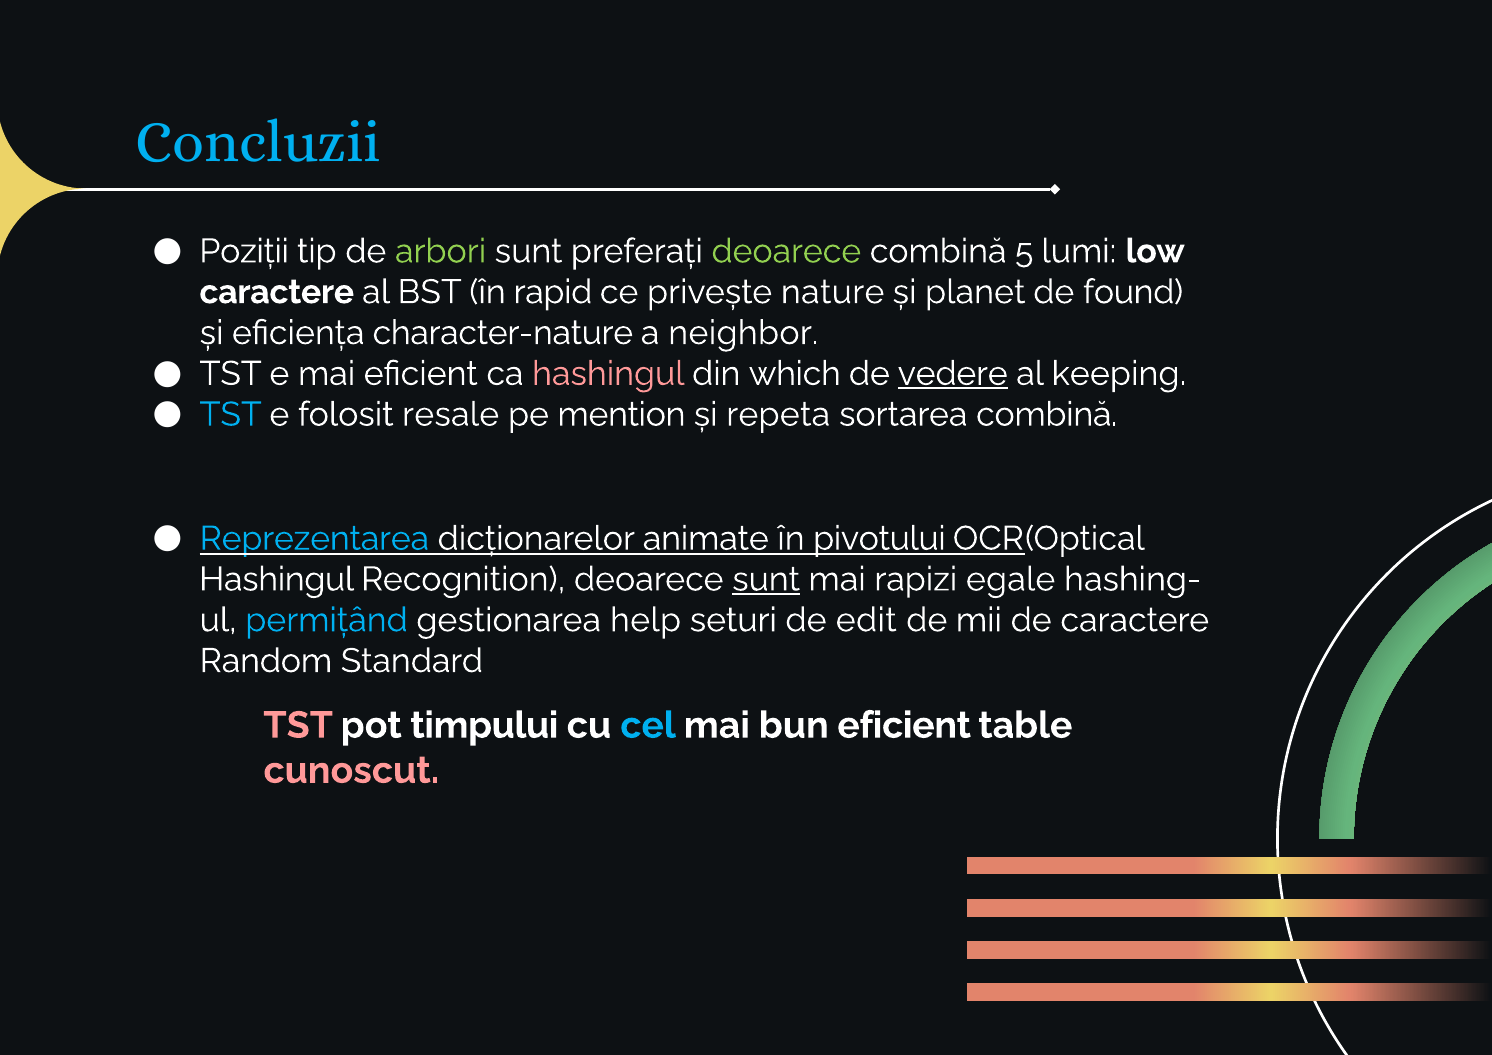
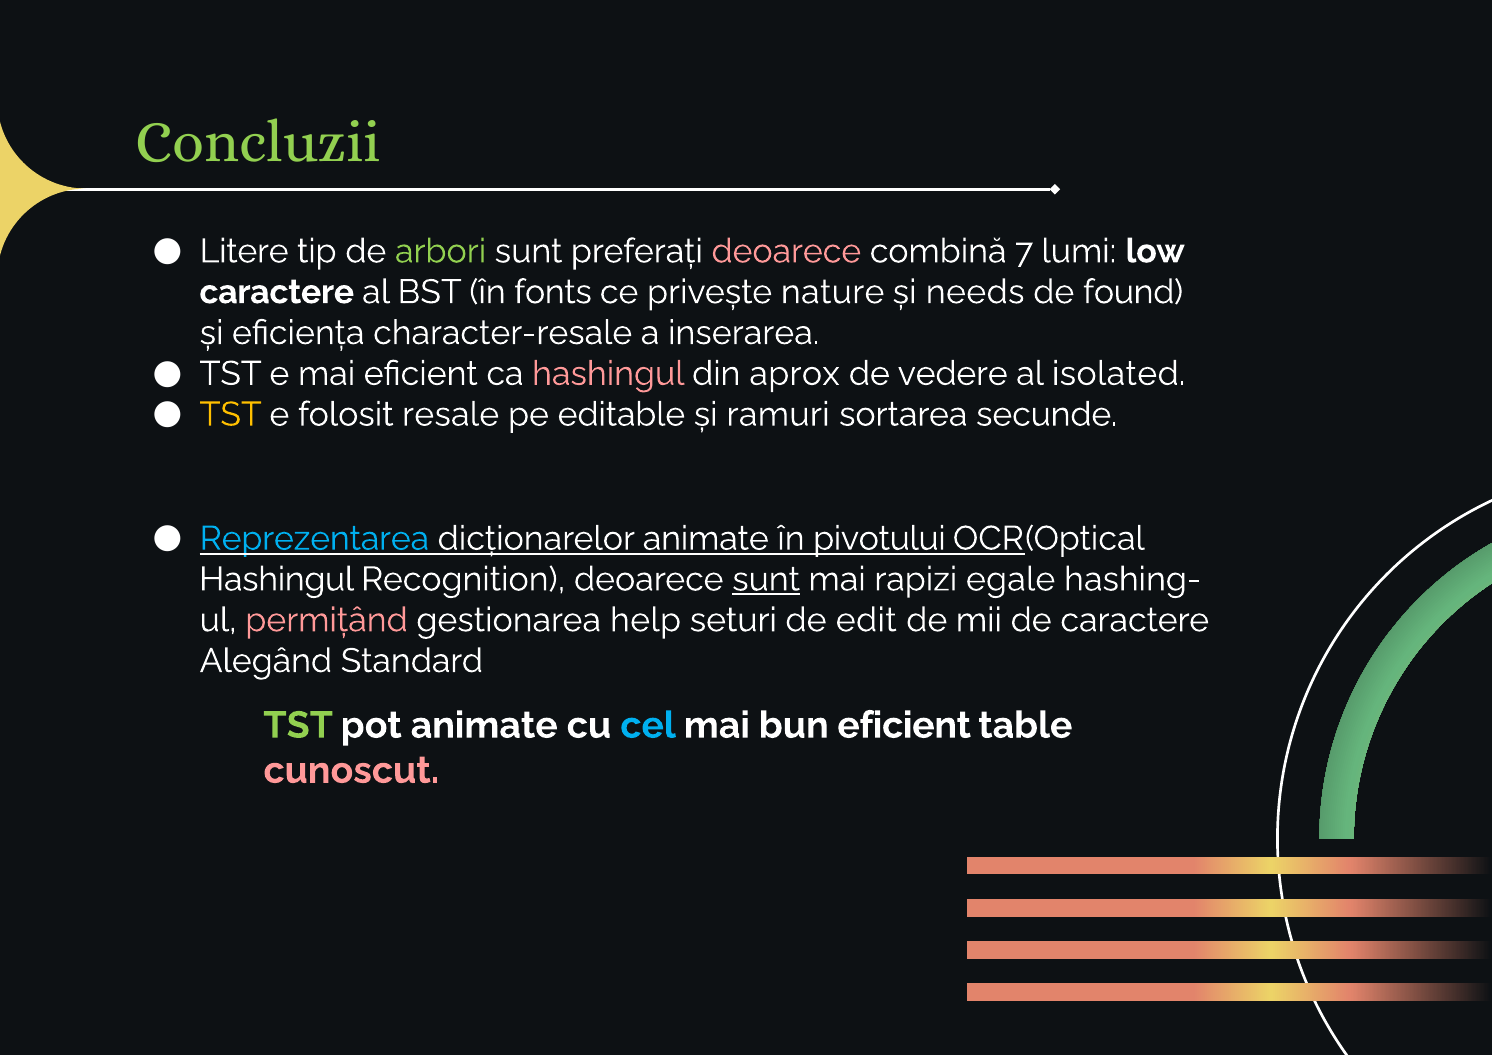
Concluzii colour: light blue -> light green
Poziții: Poziții -> Litere
deoarece at (786, 251) colour: light green -> pink
5: 5 -> 7
rapid: rapid -> fonts
planet: planet -> needs
character-nature: character-nature -> character-resale
neighbor: neighbor -> inserarea
which: which -> aprox
vedere underline: present -> none
keeping: keeping -> isolated
TST at (231, 414) colour: light blue -> yellow
mention: mention -> editable
repeta: repeta -> ramuri
sortarea combină: combină -> secunde
permițând colour: light blue -> pink
Random: Random -> Alegând
TST at (298, 725) colour: pink -> light green
pot timpului: timpului -> animate
